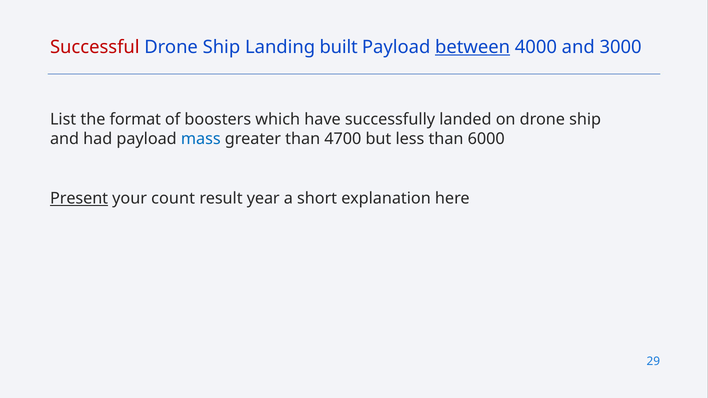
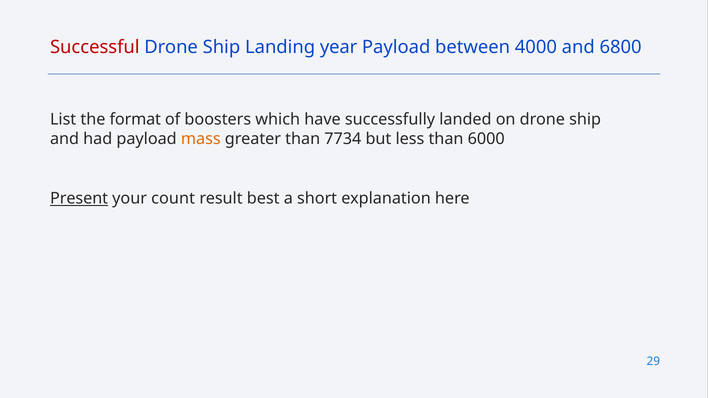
built: built -> year
between underline: present -> none
3000: 3000 -> 6800
mass colour: blue -> orange
4700: 4700 -> 7734
year: year -> best
